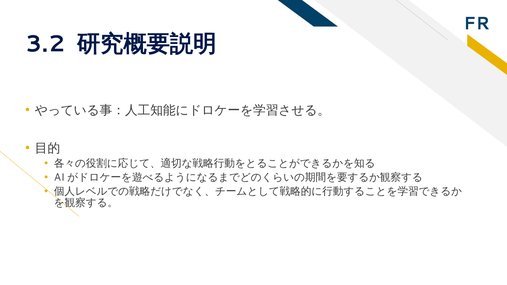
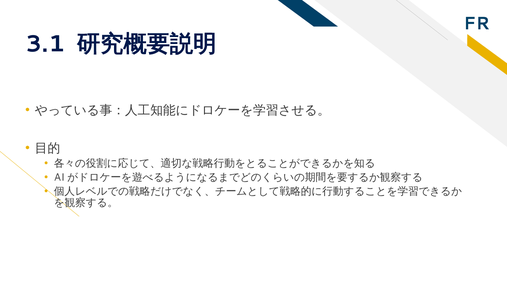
3.2: 3.2 -> 3.1
